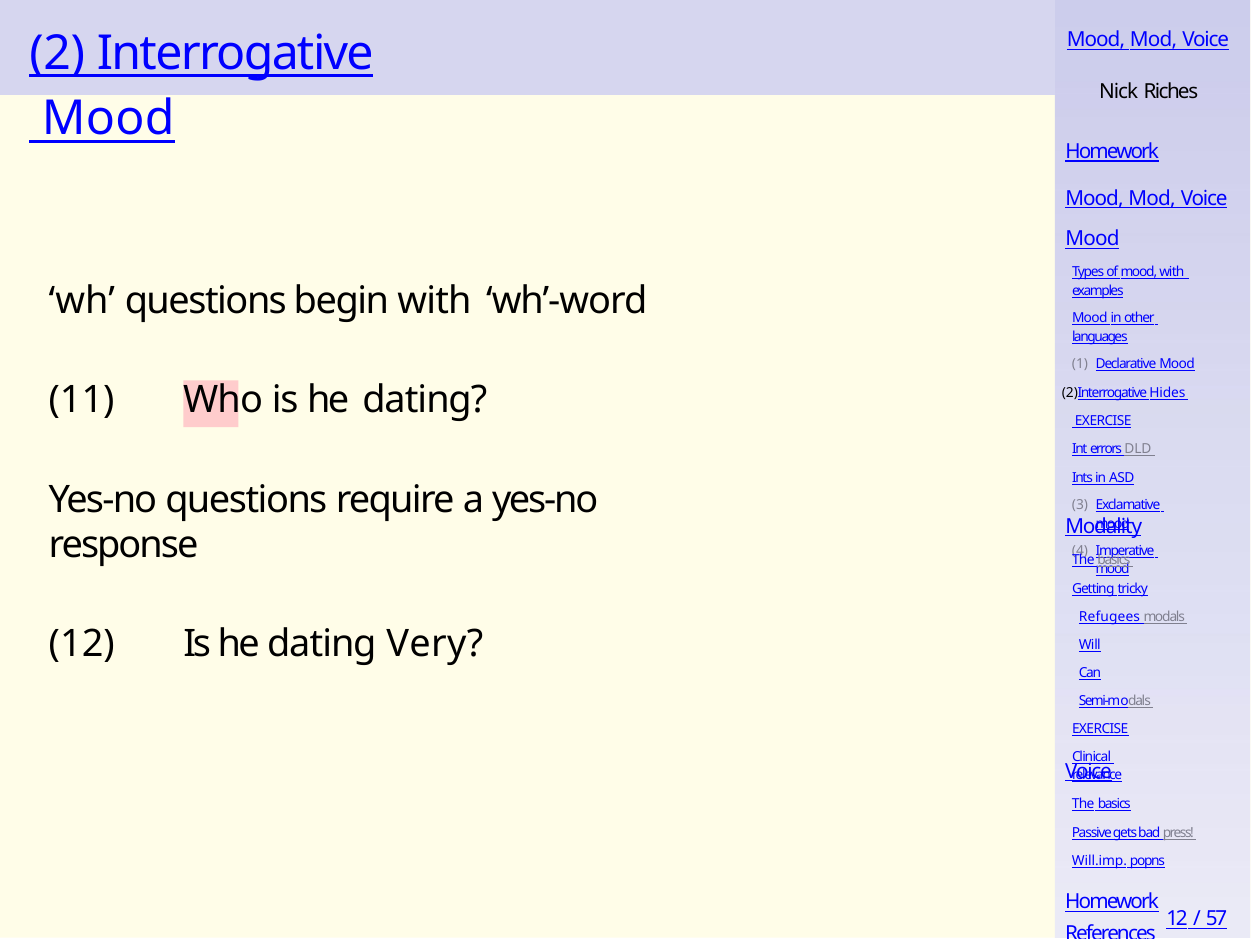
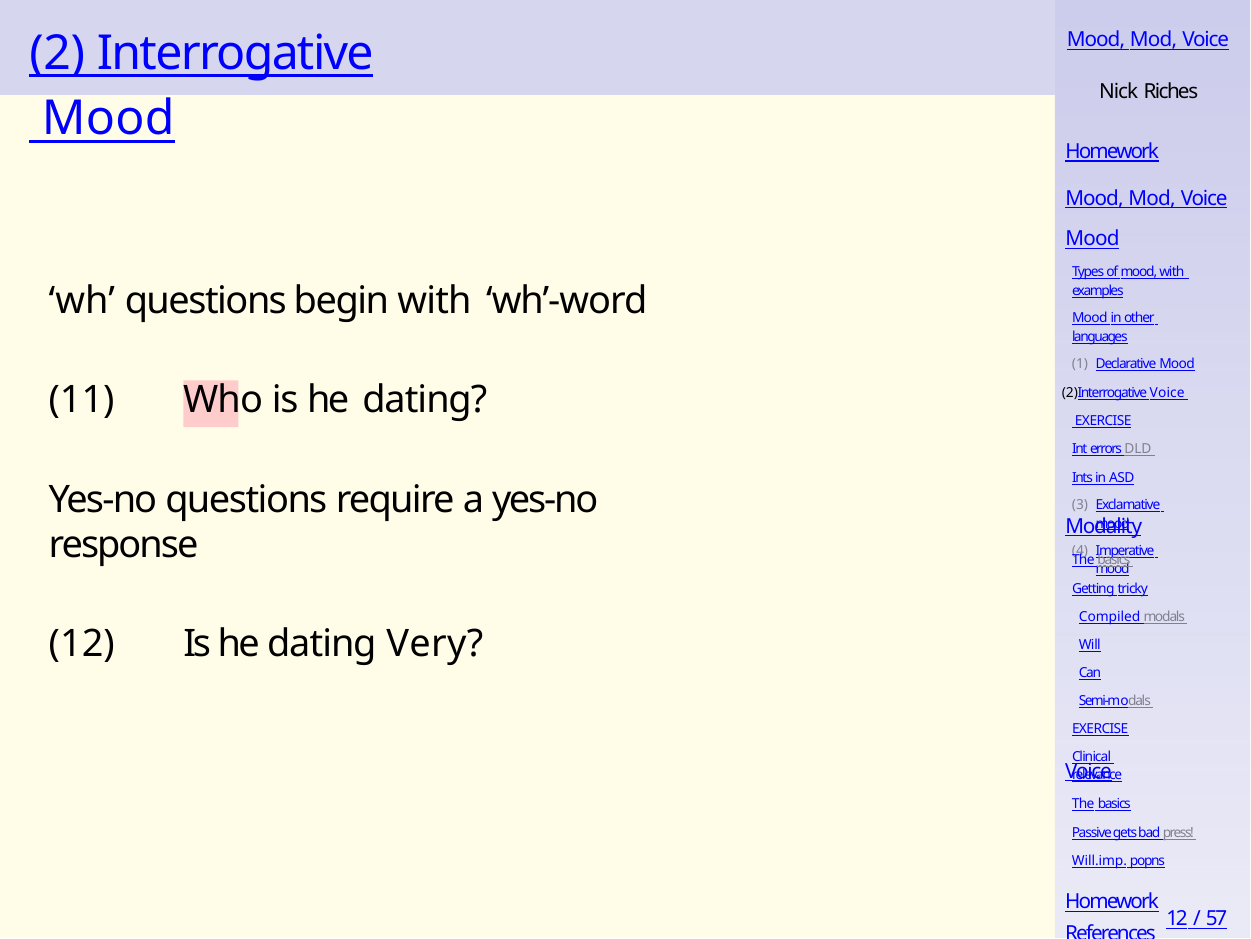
Hides at (1167, 393): Hides -> Voice
Refugees: Refugees -> Compiled
